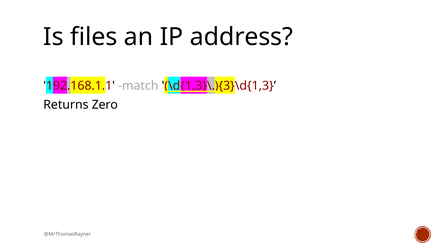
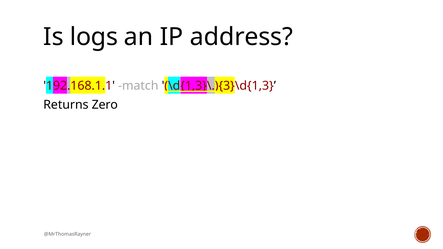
files: files -> logs
